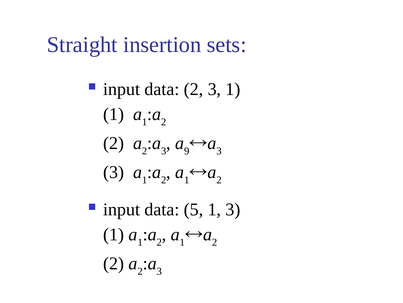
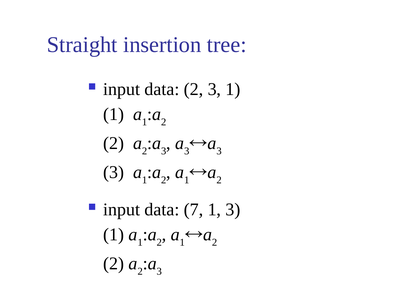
sets: sets -> tree
9 at (187, 151): 9 -> 3
5: 5 -> 7
